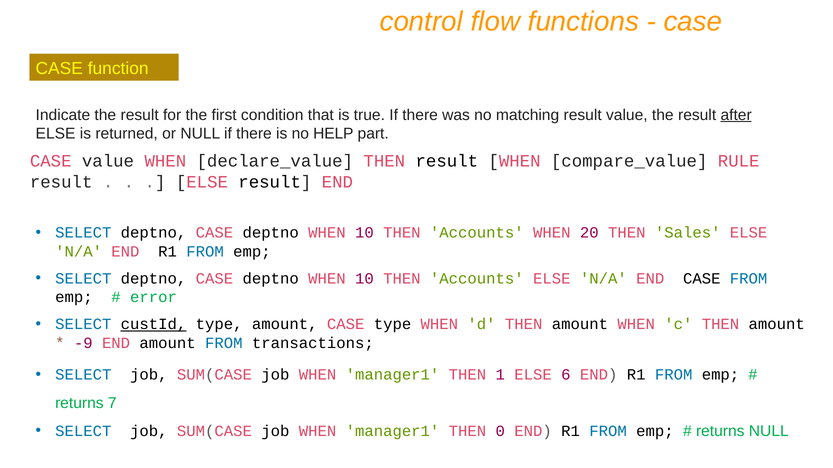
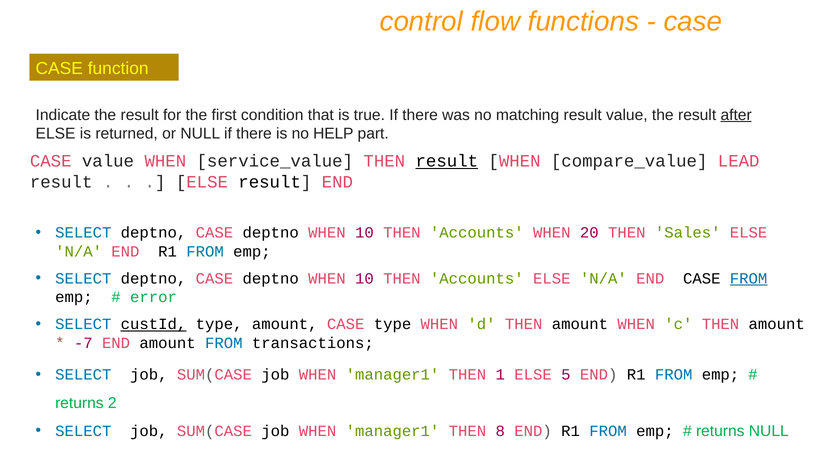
declare_value: declare_value -> service_value
result at (447, 161) underline: none -> present
RULE: RULE -> LEAD
FROM at (749, 279) underline: none -> present
-9: -9 -> -7
6: 6 -> 5
7: 7 -> 2
0: 0 -> 8
